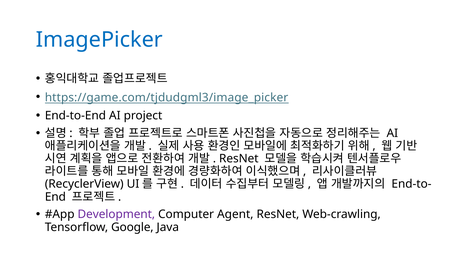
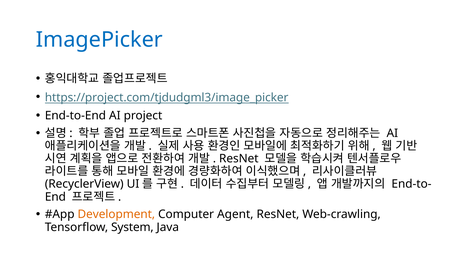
https://game.com/tjdudgml3/image_picker: https://game.com/tjdudgml3/image_picker -> https://project.com/tjdudgml3/image_picker
Development colour: purple -> orange
Google: Google -> System
